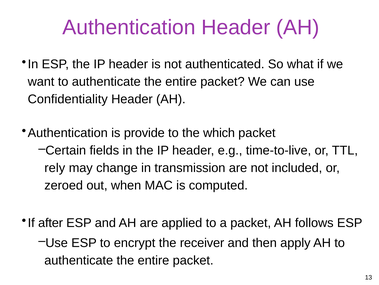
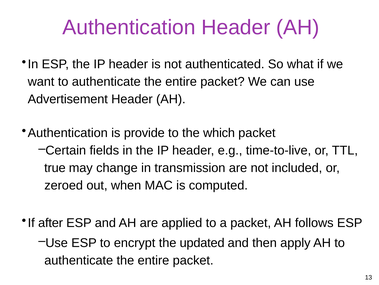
Confidentiality: Confidentiality -> Advertisement
rely: rely -> true
receiver: receiver -> updated
